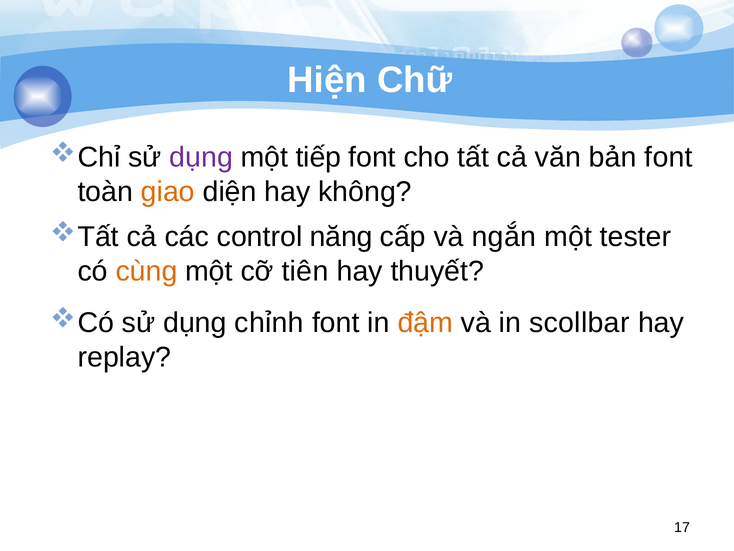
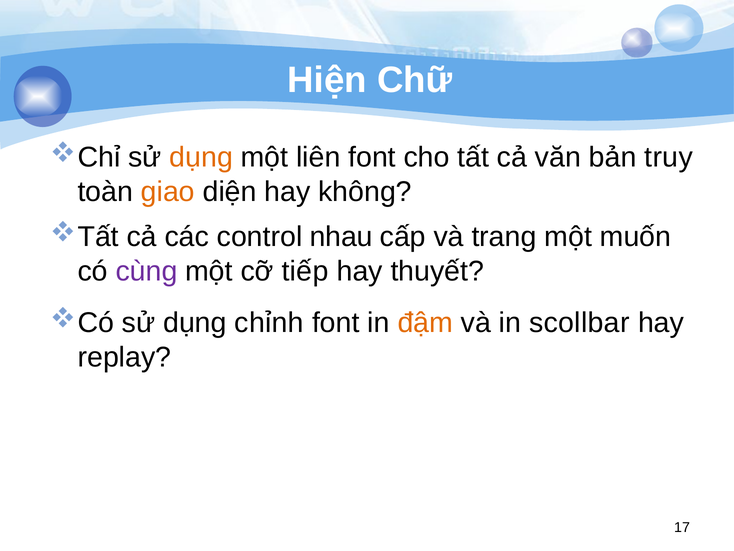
dụng at (201, 157) colour: purple -> orange
tiếp: tiếp -> liên
bản font: font -> truy
năng: năng -> nhau
ngắn: ngắn -> trang
tester: tester -> muốn
cùng colour: orange -> purple
tiên: tiên -> tiếp
